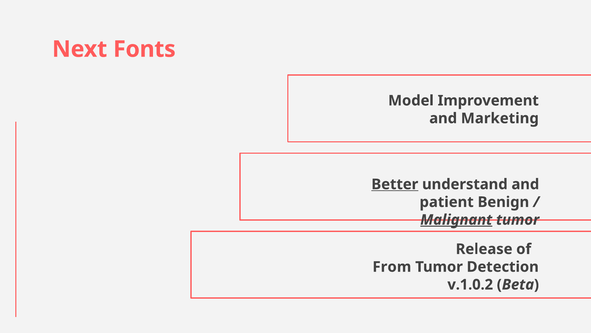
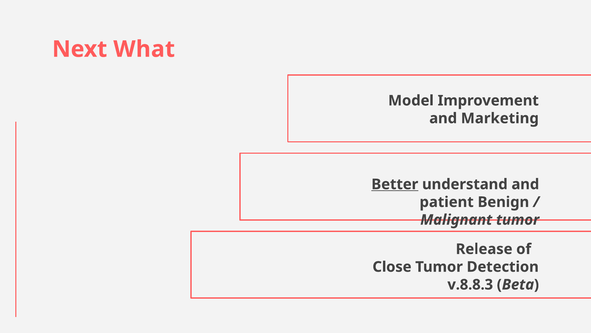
Fonts: Fonts -> What
Malignant underline: present -> none
From: From -> Close
v.1.0.2: v.1.0.2 -> v.8.8.3
